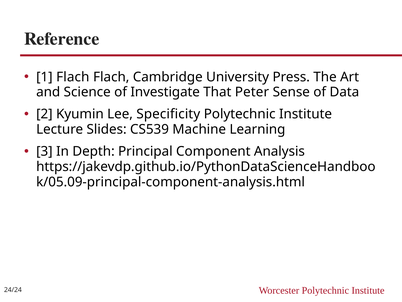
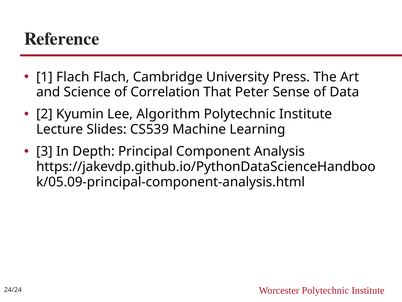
Investigate: Investigate -> Correlation
Specificity: Specificity -> Algorithm
